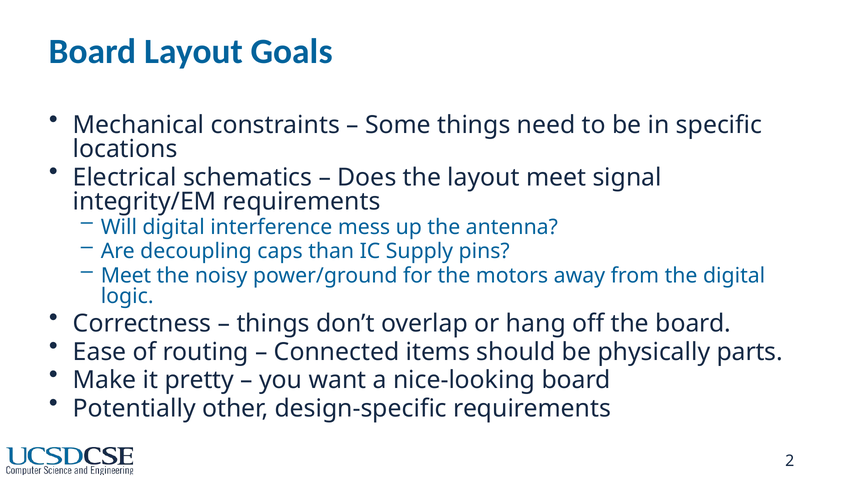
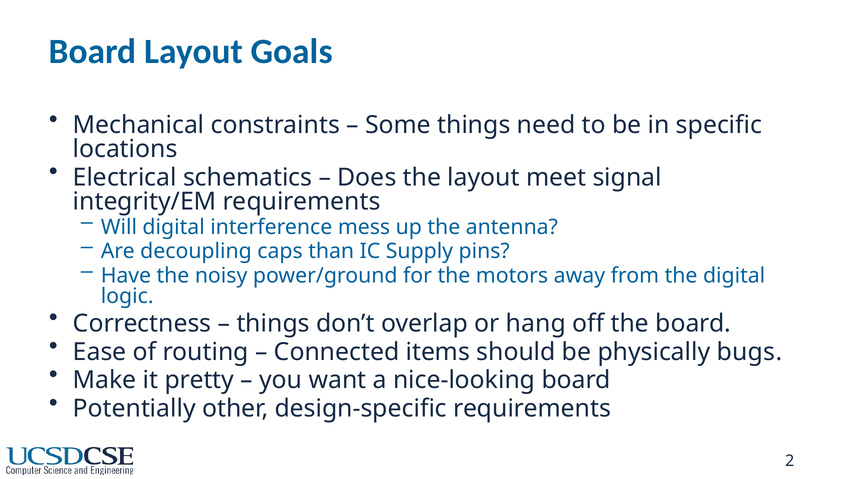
Meet at (126, 276): Meet -> Have
parts: parts -> bugs
